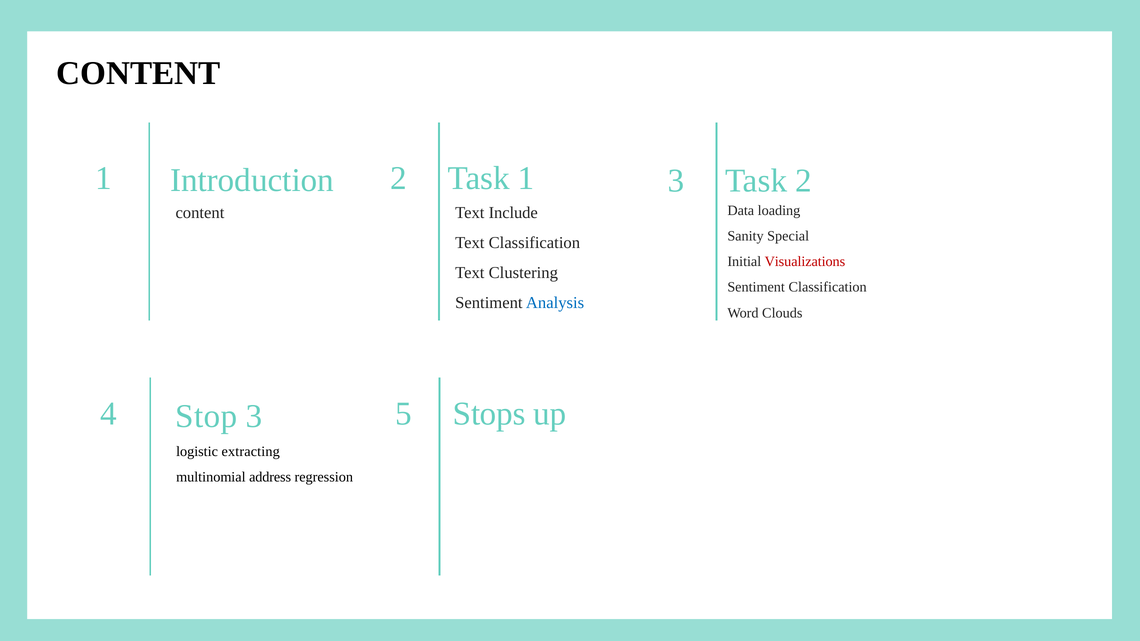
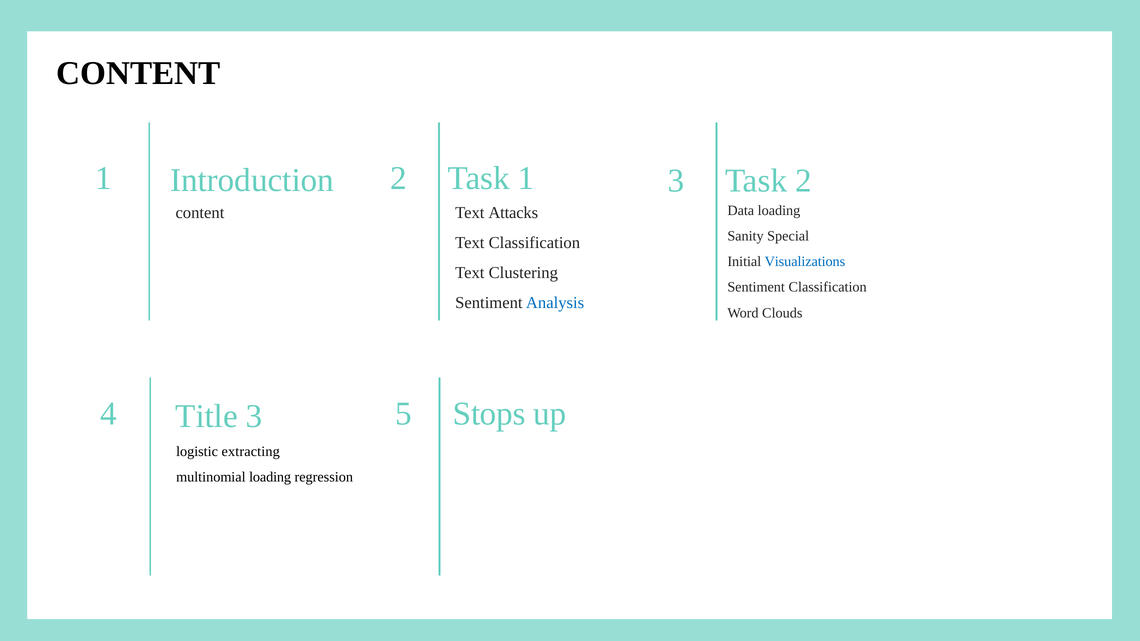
Include: Include -> Attacks
Visualizations colour: red -> blue
Stop: Stop -> Title
multinomial address: address -> loading
